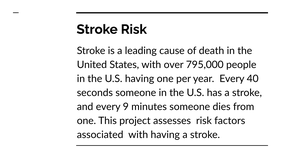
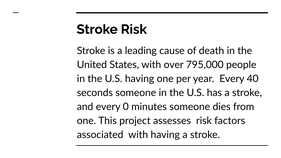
9: 9 -> 0
